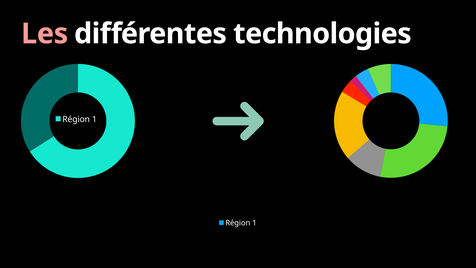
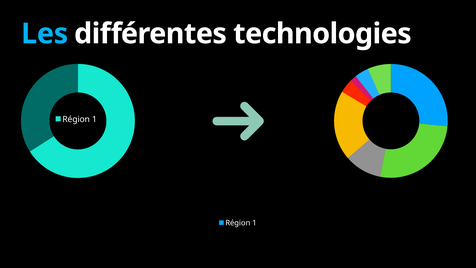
Les colour: pink -> light blue
